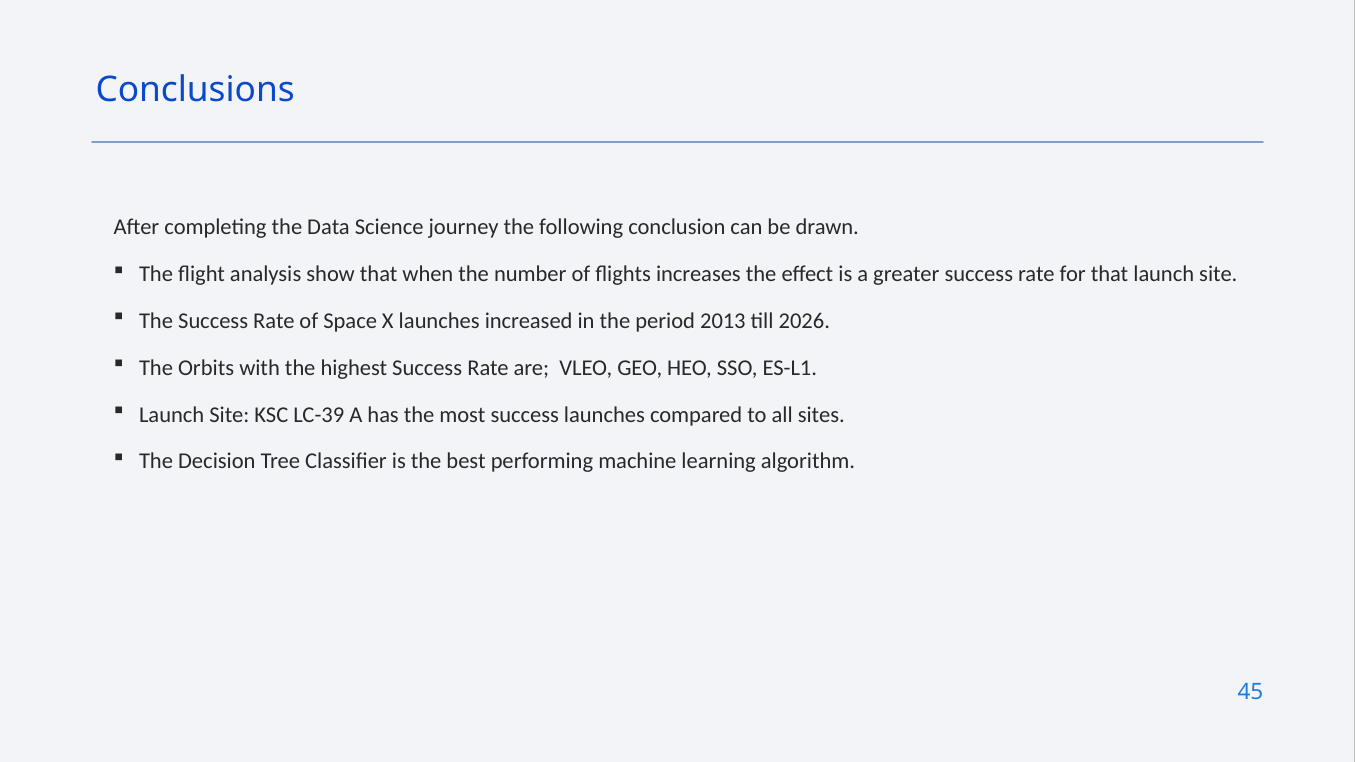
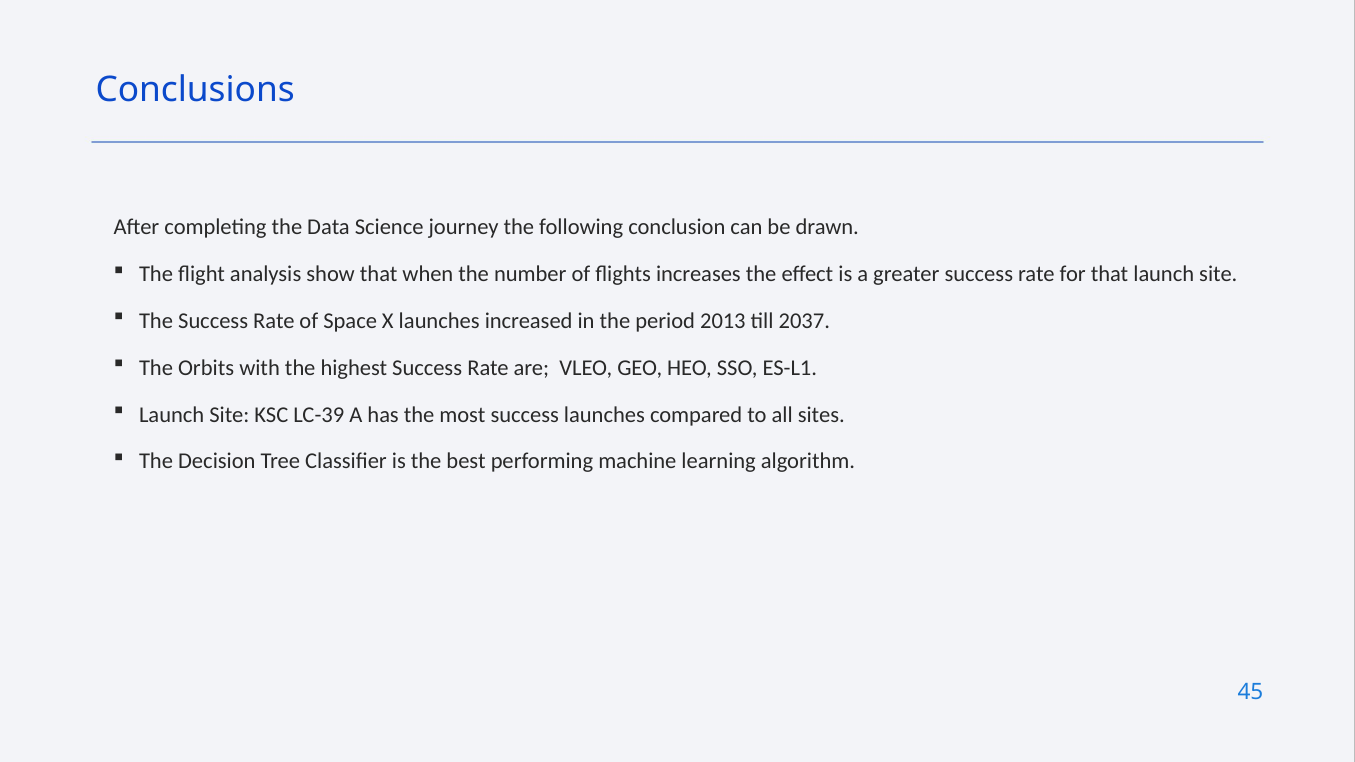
2026: 2026 -> 2037
